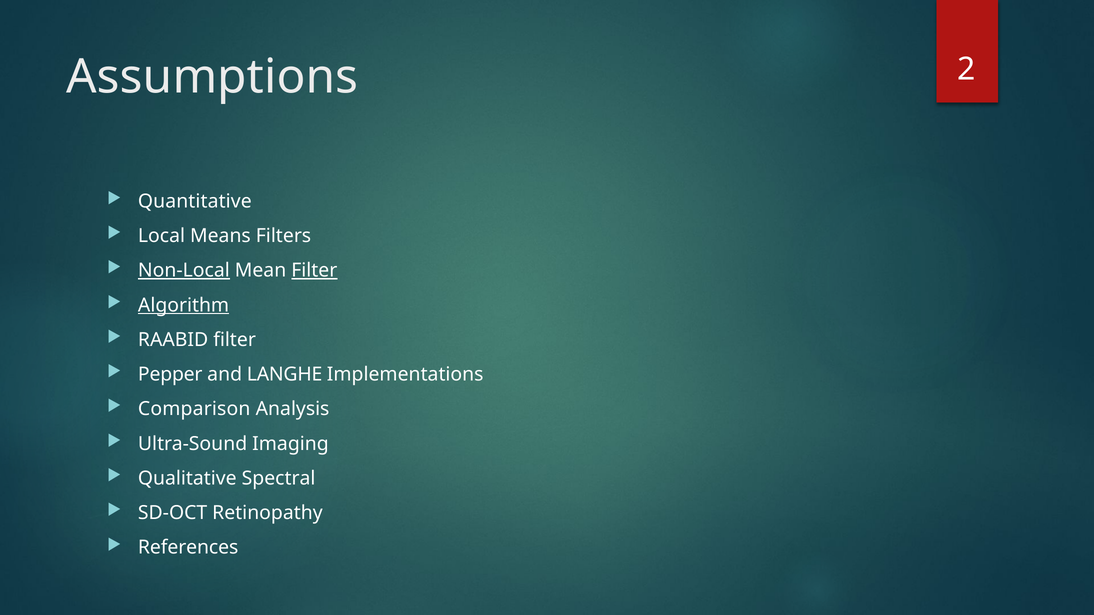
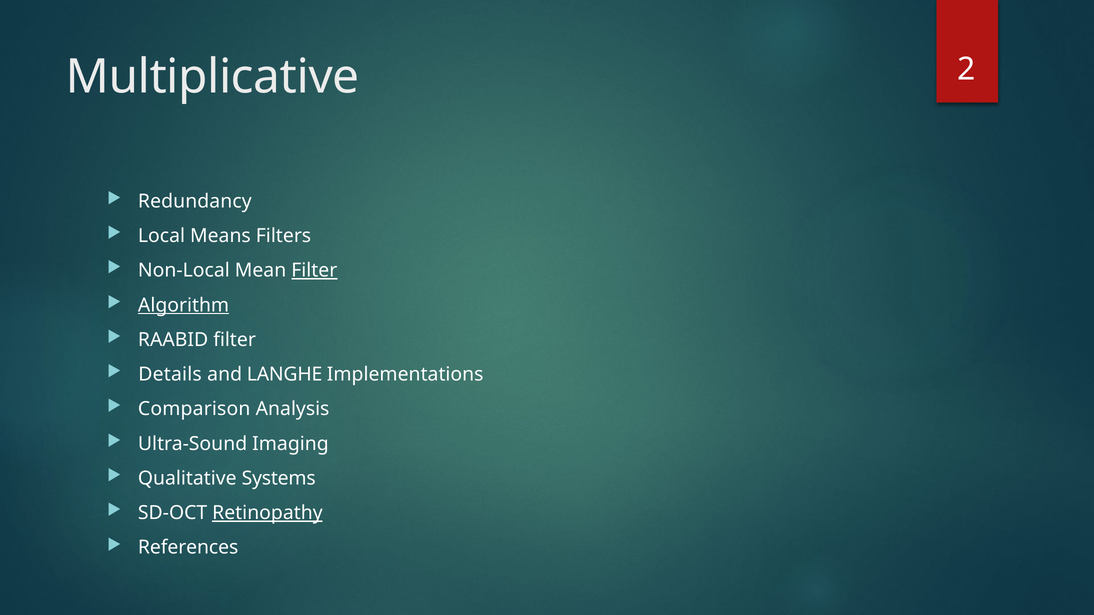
Assumptions: Assumptions -> Multiplicative
Quantitative: Quantitative -> Redundancy
Non-Local underline: present -> none
Pepper: Pepper -> Details
Spectral: Spectral -> Systems
Retinopathy underline: none -> present
